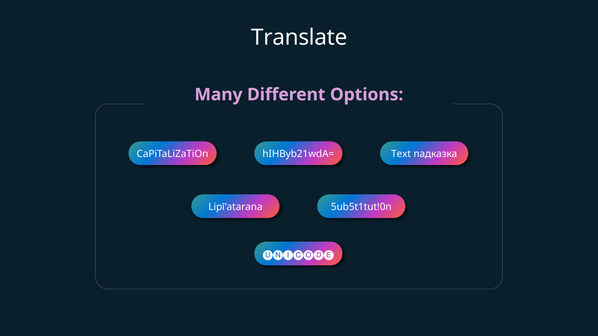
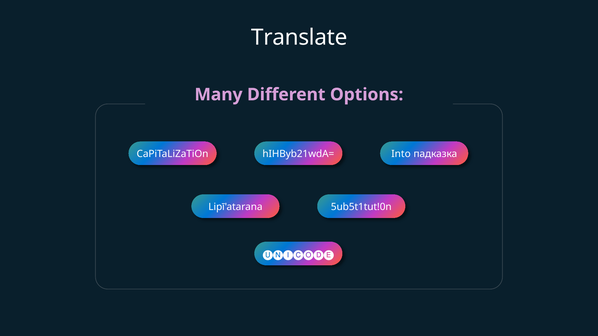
Text: Text -> Into
